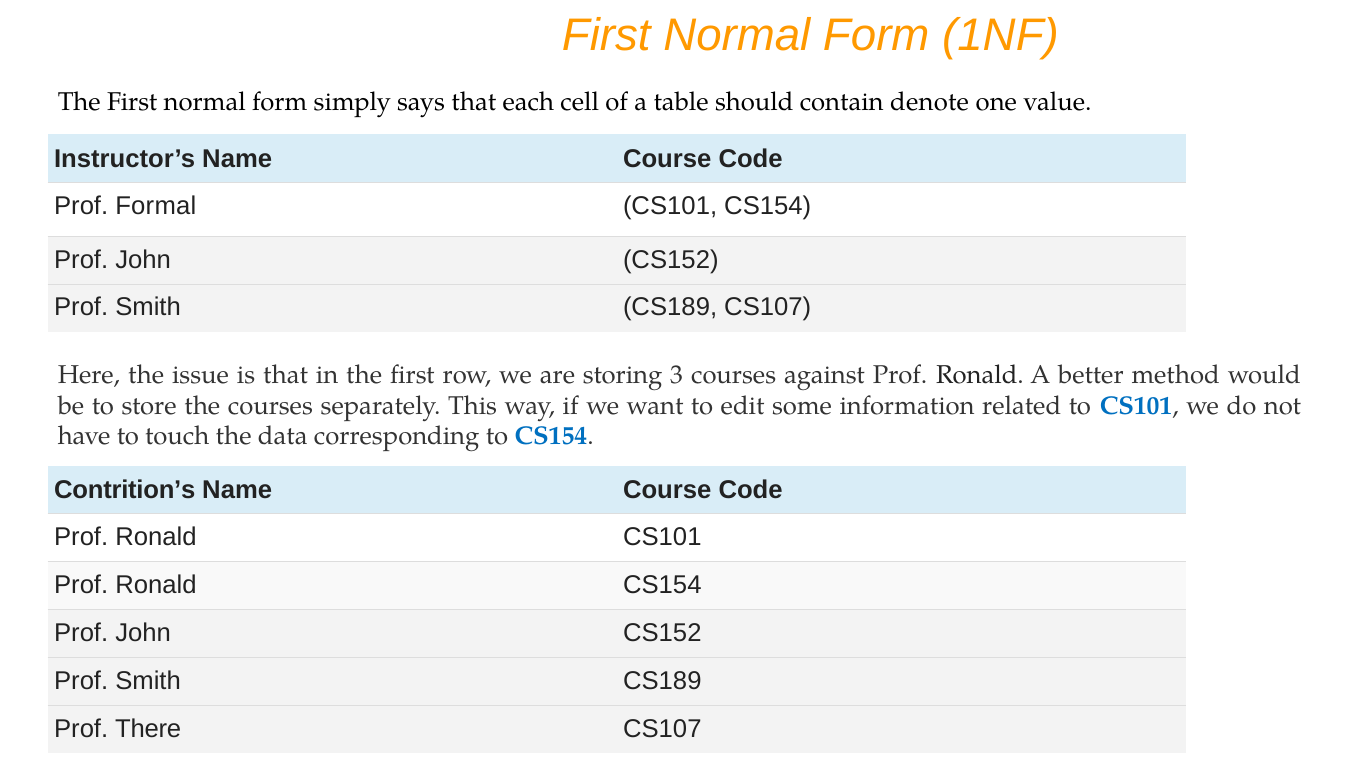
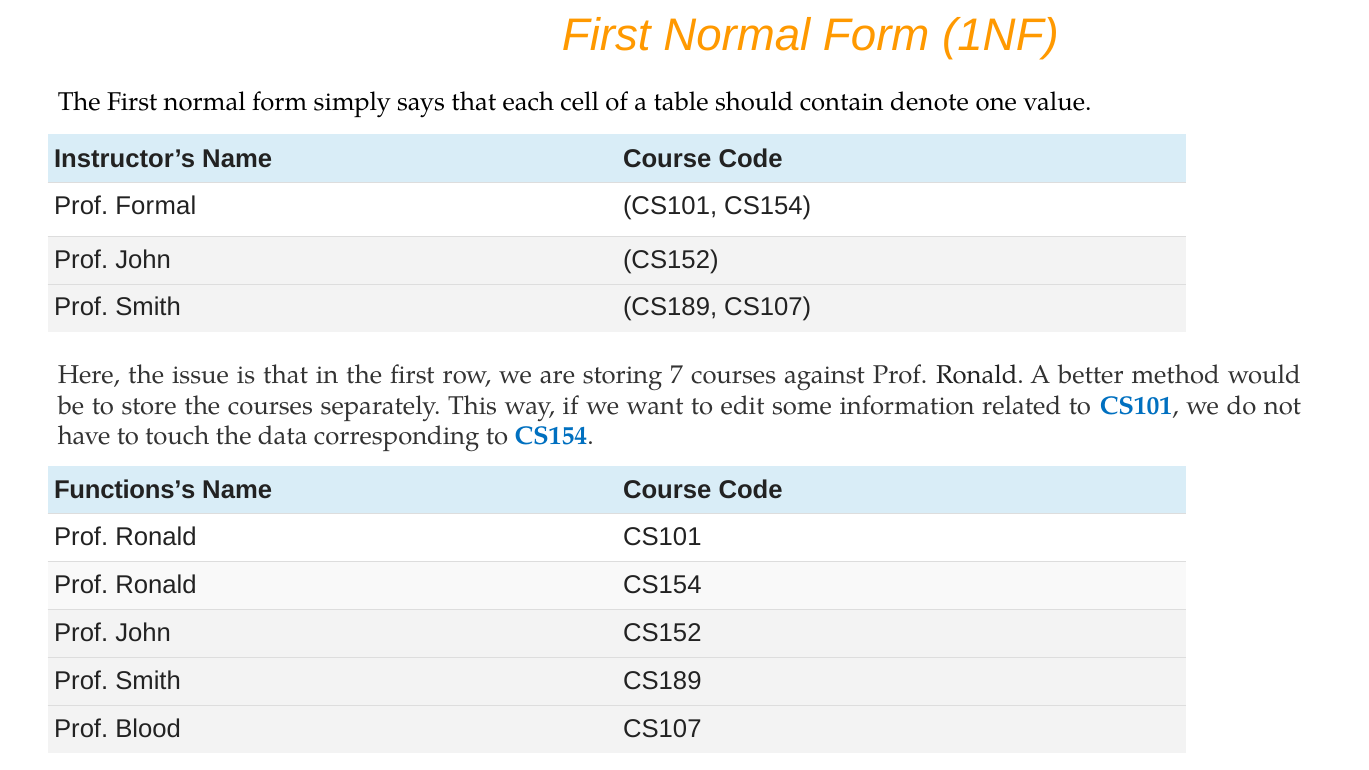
3: 3 -> 7
Contrition’s: Contrition’s -> Functions’s
There: There -> Blood
